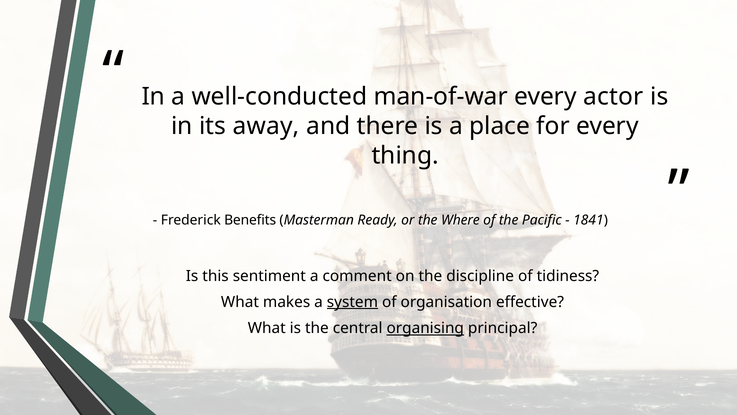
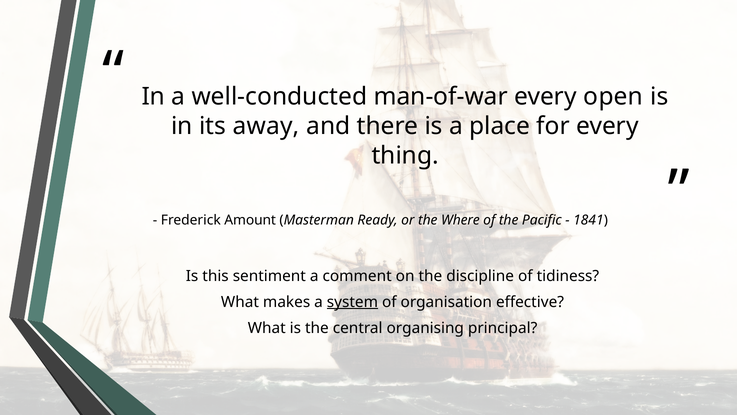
actor: actor -> open
Benefits: Benefits -> Amount
organising underline: present -> none
